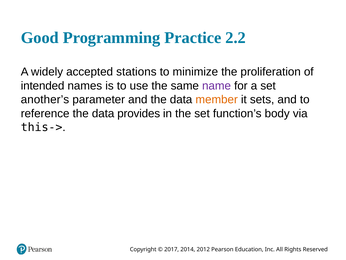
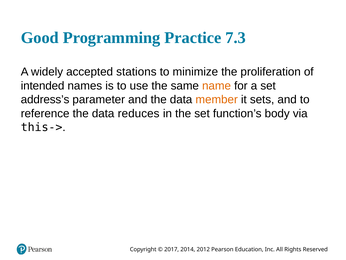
2.2: 2.2 -> 7.3
name colour: purple -> orange
another’s: another’s -> address’s
provides: provides -> reduces
